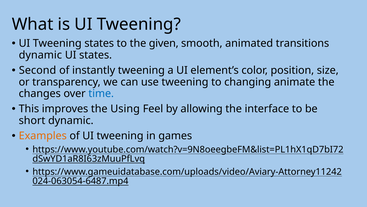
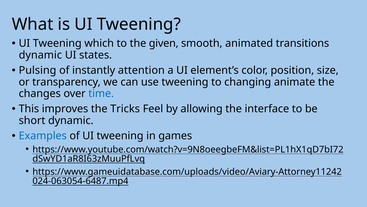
Tweening states: states -> which
Second: Second -> Pulsing
instantly tweening: tweening -> attention
Using: Using -> Tricks
Examples colour: orange -> blue
